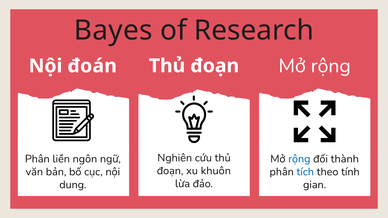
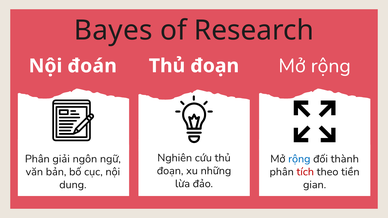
liền: liền -> giải
khuôn: khuôn -> những
tích colour: blue -> red
tính: tính -> tiền
